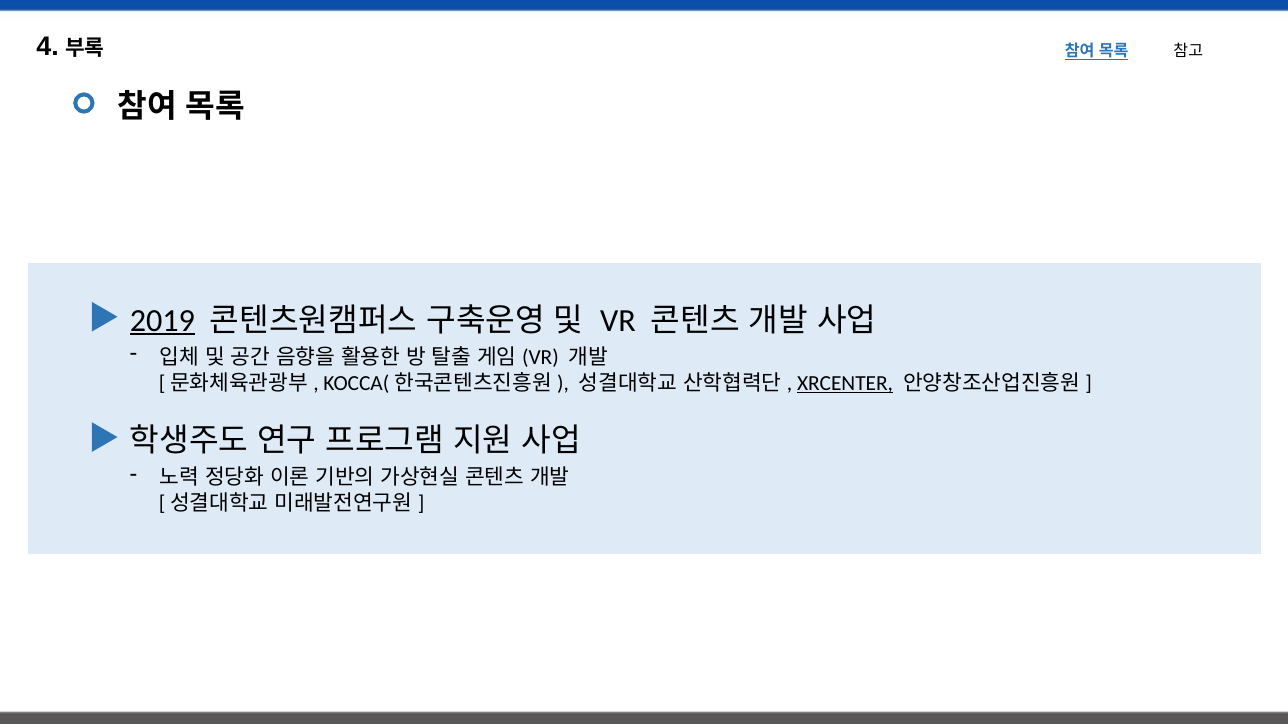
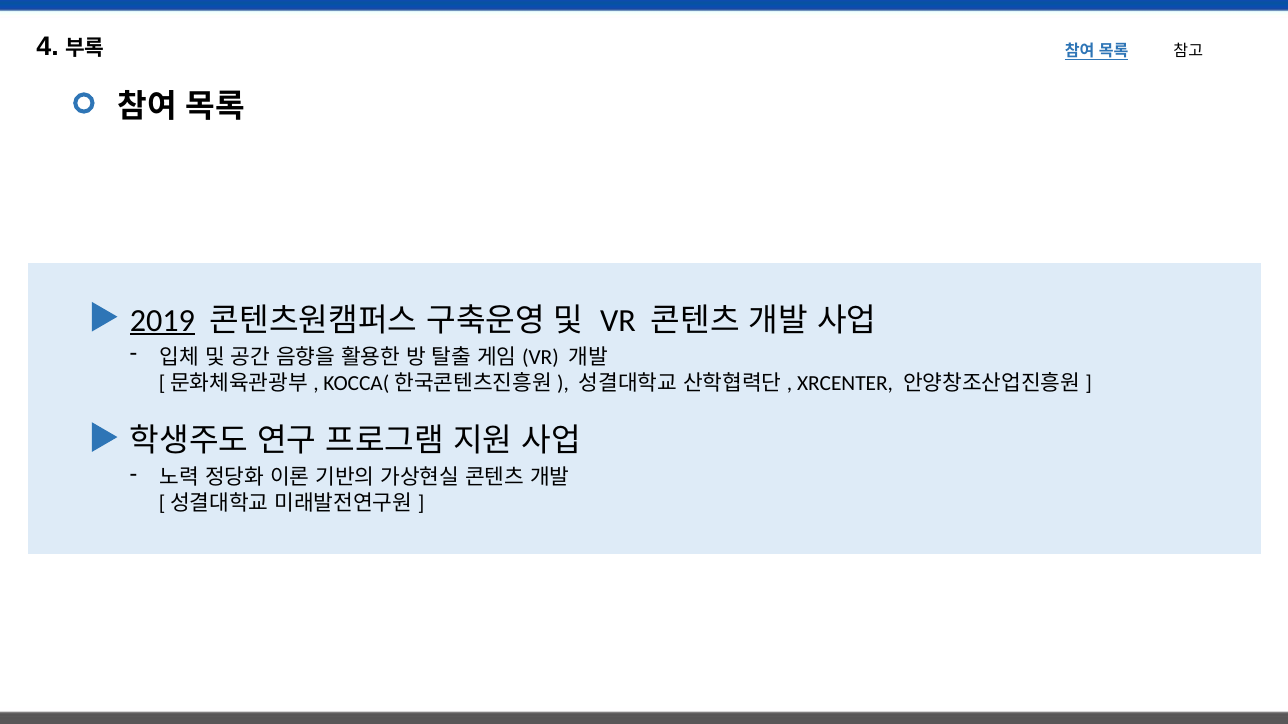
XRCENTER underline: present -> none
